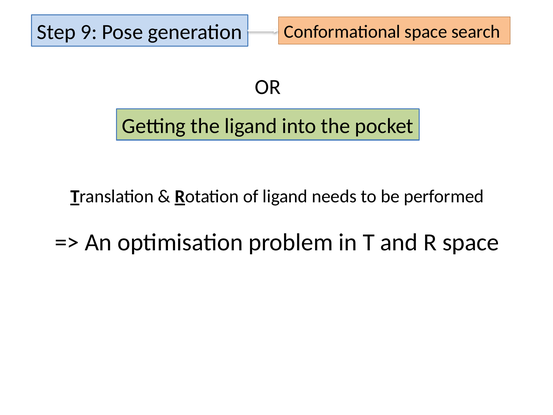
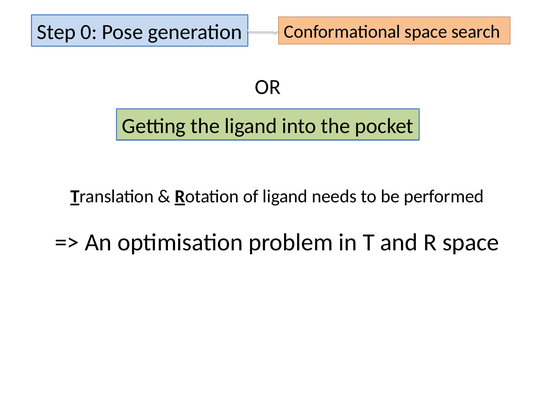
9: 9 -> 0
